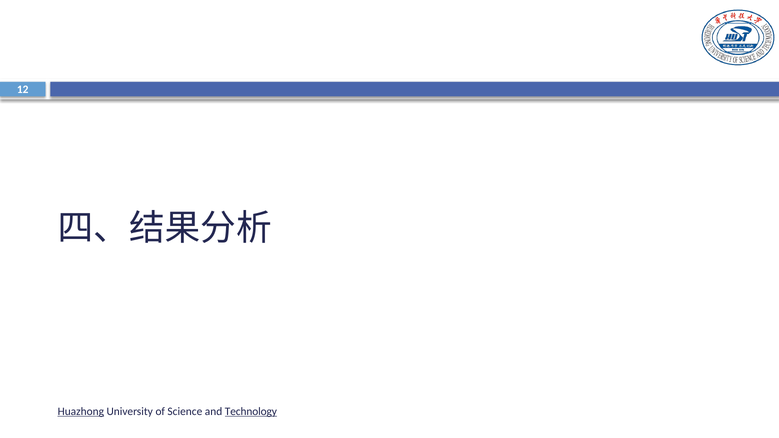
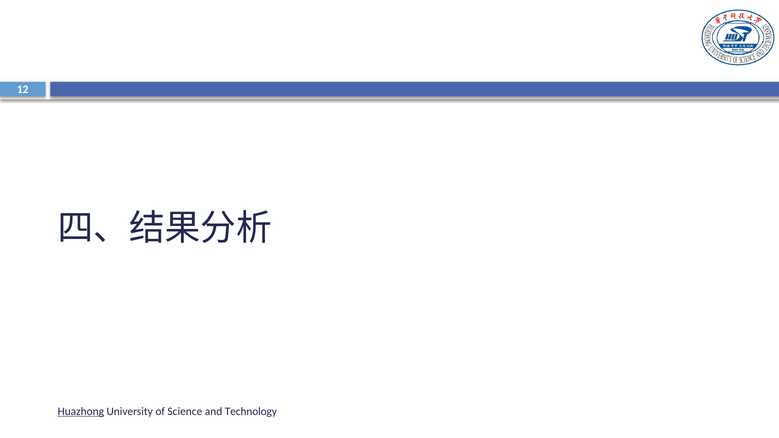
Technology underline: present -> none
